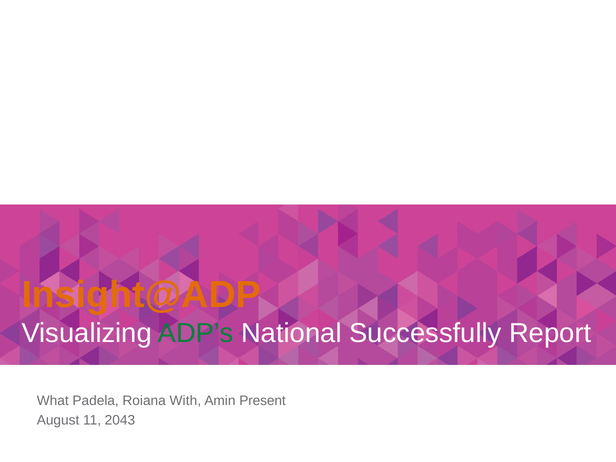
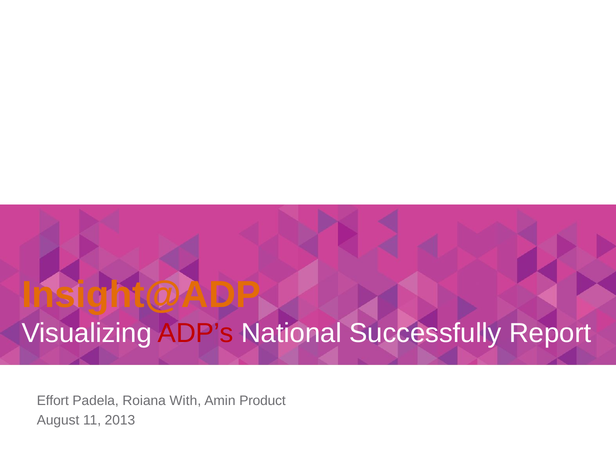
ADP’s colour: green -> red
What: What -> Effort
Present: Present -> Product
2043: 2043 -> 2013
